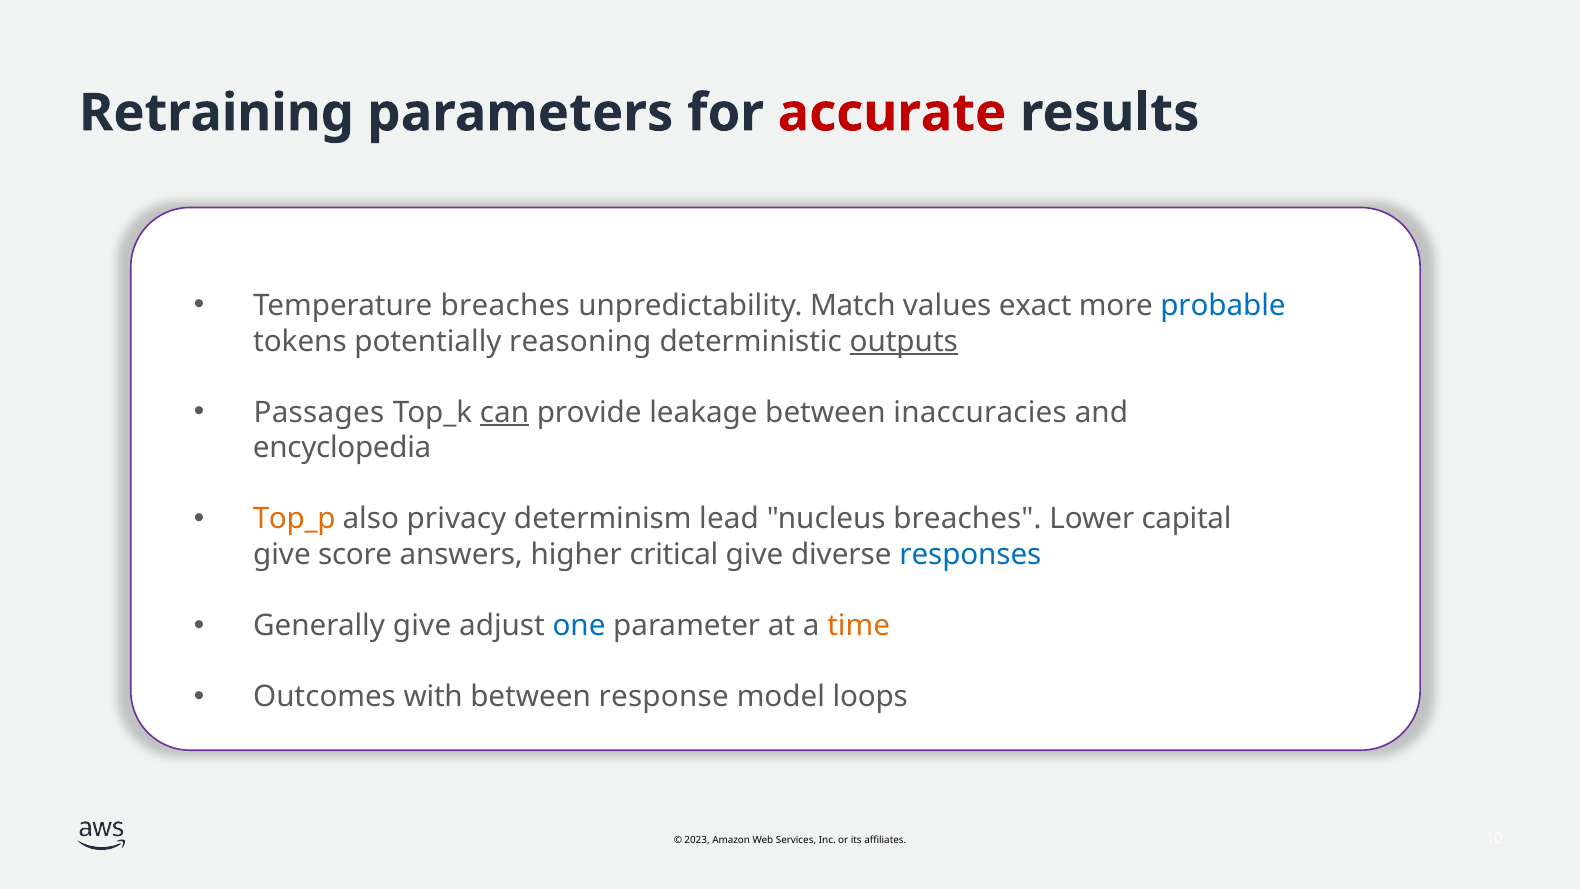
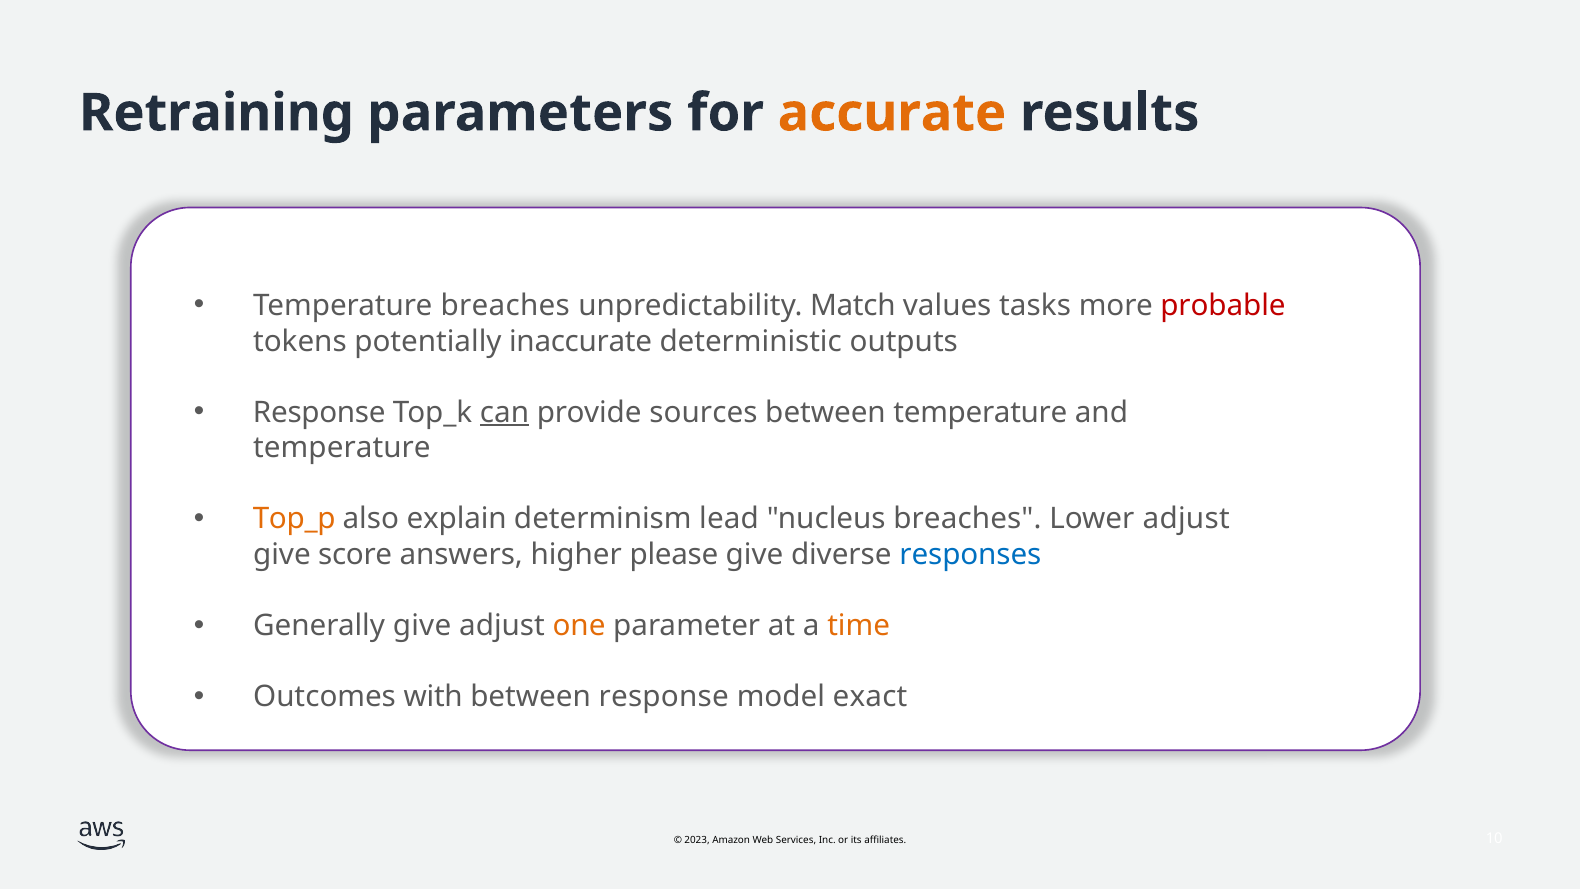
accurate colour: red -> orange
exact: exact -> tasks
probable colour: blue -> red
reasoning: reasoning -> inaccurate
outputs underline: present -> none
Passages at (319, 412): Passages -> Response
leakage: leakage -> sources
between inaccuracies: inaccuracies -> temperature
encyclopedia at (342, 448): encyclopedia -> temperature
privacy: privacy -> explain
Lower capital: capital -> adjust
critical: critical -> please
one colour: blue -> orange
loops: loops -> exact
